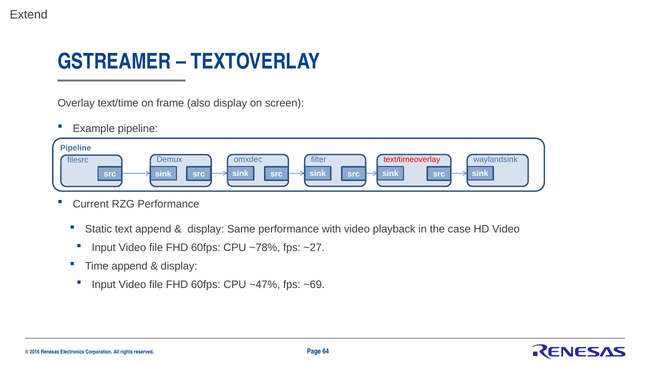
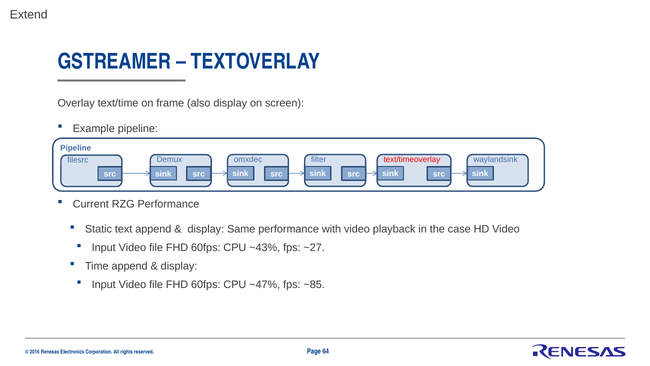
~78%: ~78% -> ~43%
~69: ~69 -> ~85
